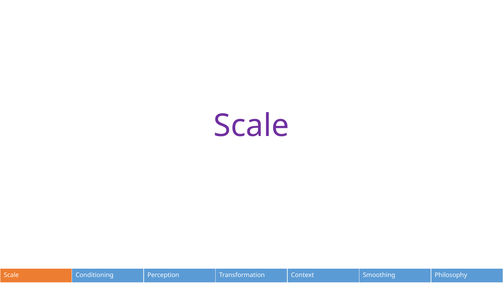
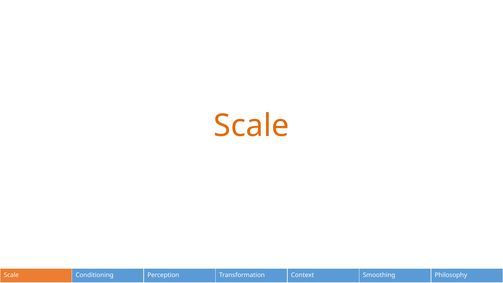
Scale at (251, 126) colour: purple -> orange
